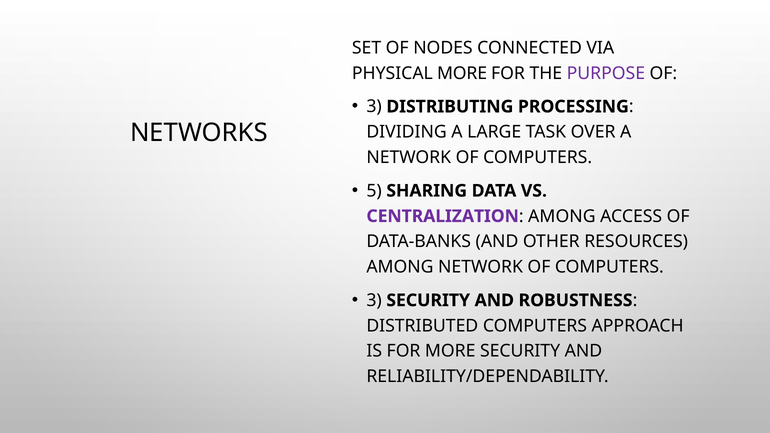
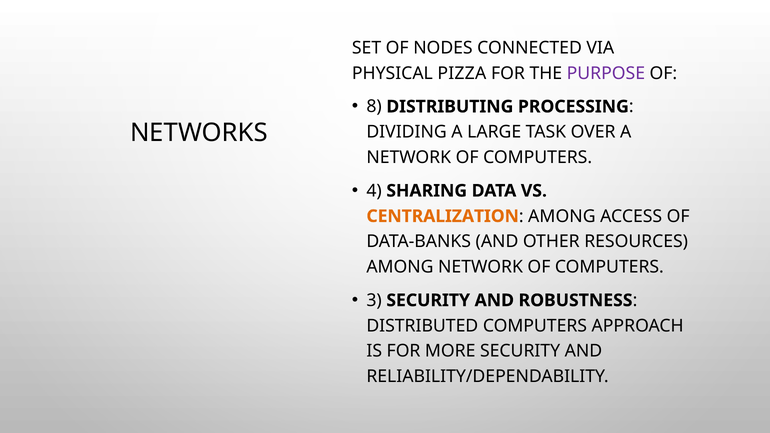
PHYSICAL MORE: MORE -> PIZZA
3 at (374, 107): 3 -> 8
5: 5 -> 4
CENTRALIZATION colour: purple -> orange
